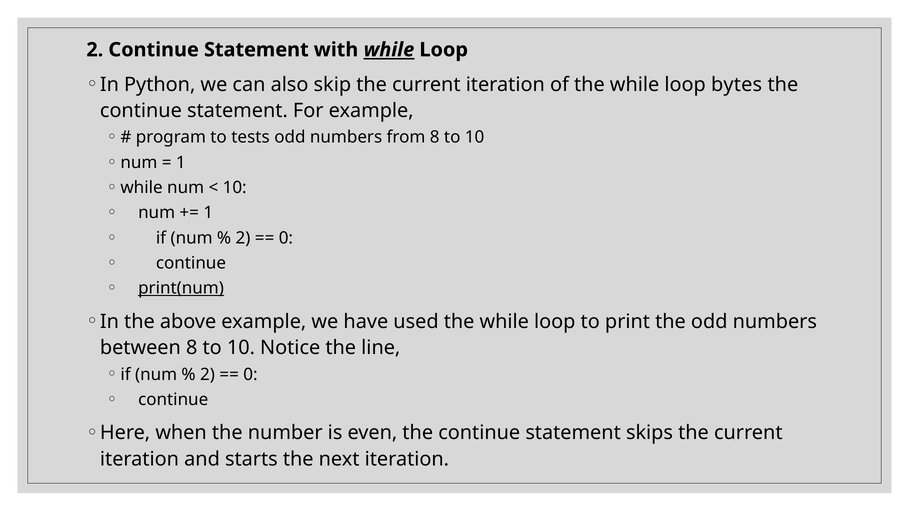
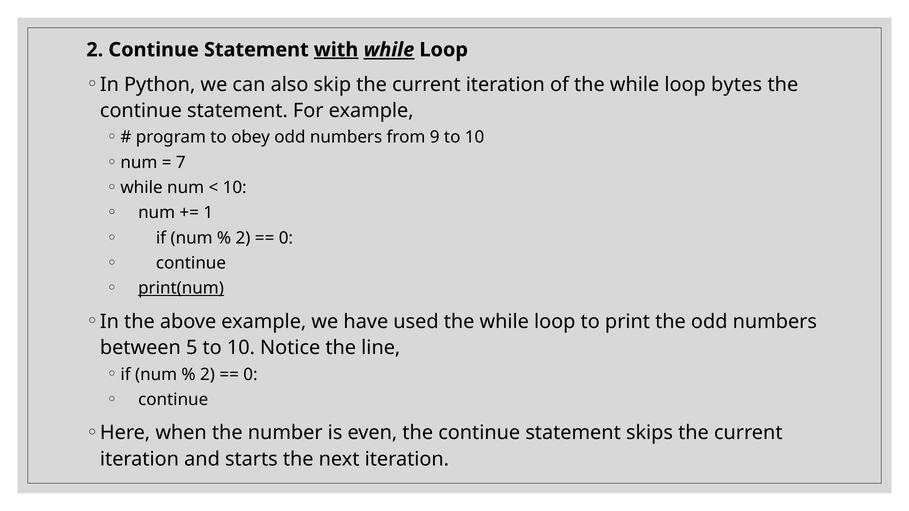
with underline: none -> present
tests: tests -> obey
from 8: 8 -> 9
1 at (181, 163): 1 -> 7
between 8: 8 -> 5
